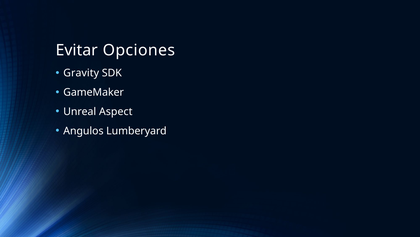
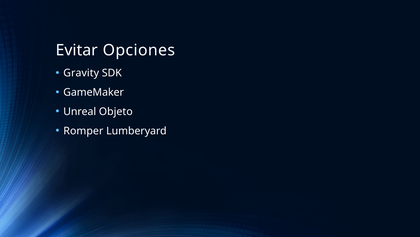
Aspect: Aspect -> Objeto
Angulos: Angulos -> Romper
